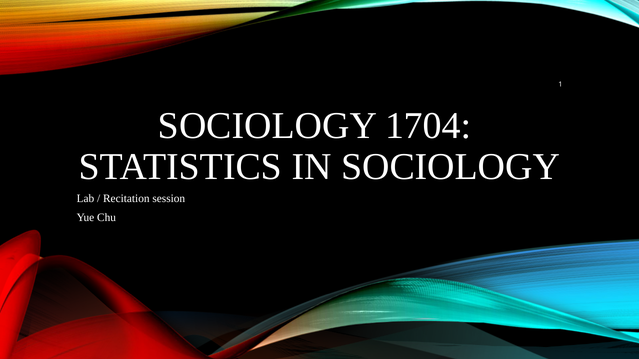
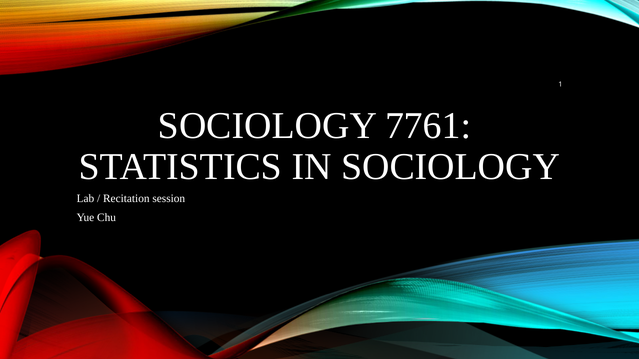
1704: 1704 -> 7761
